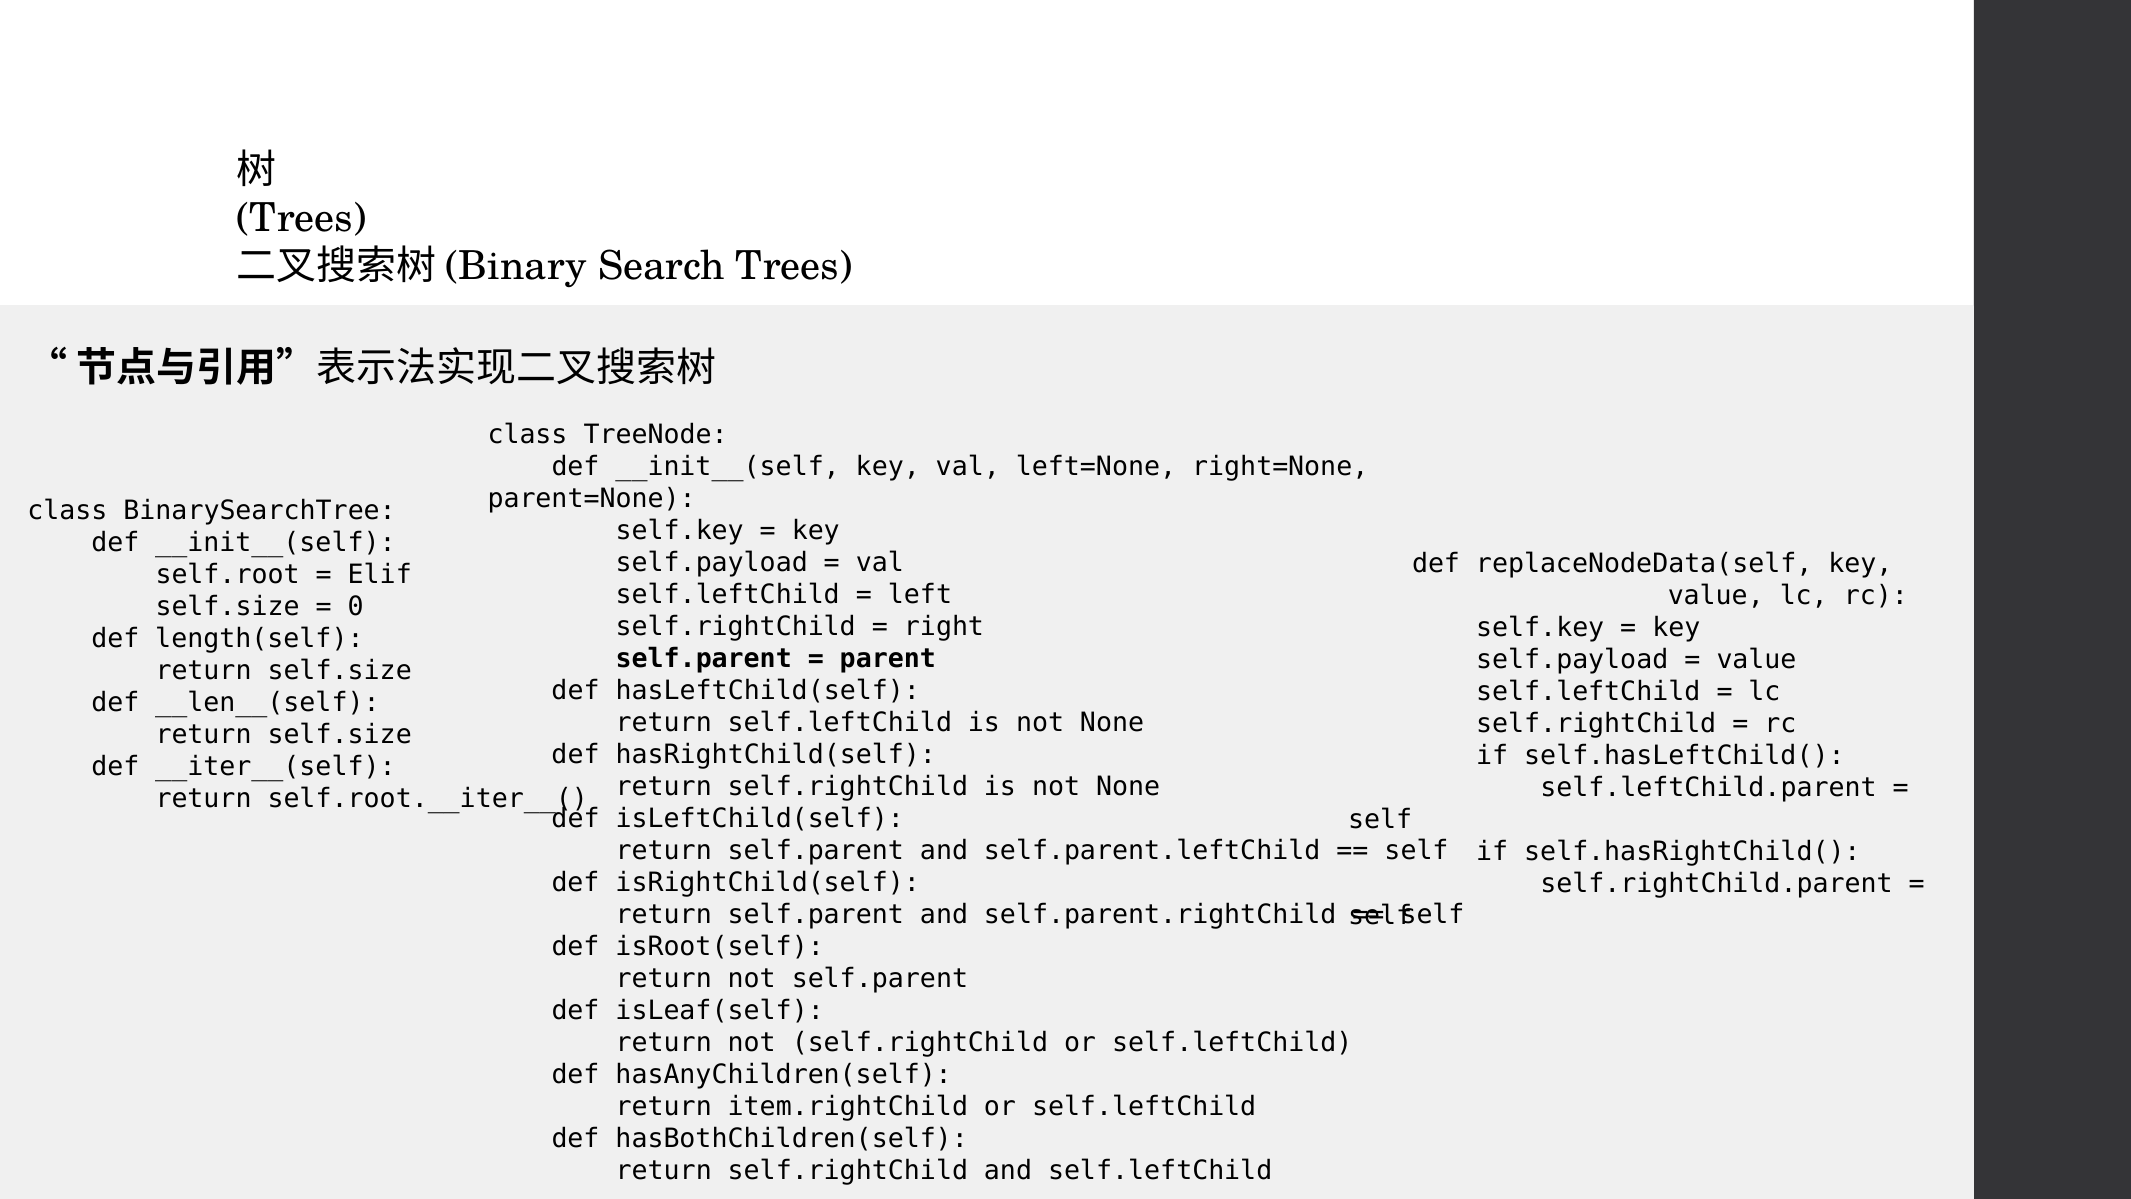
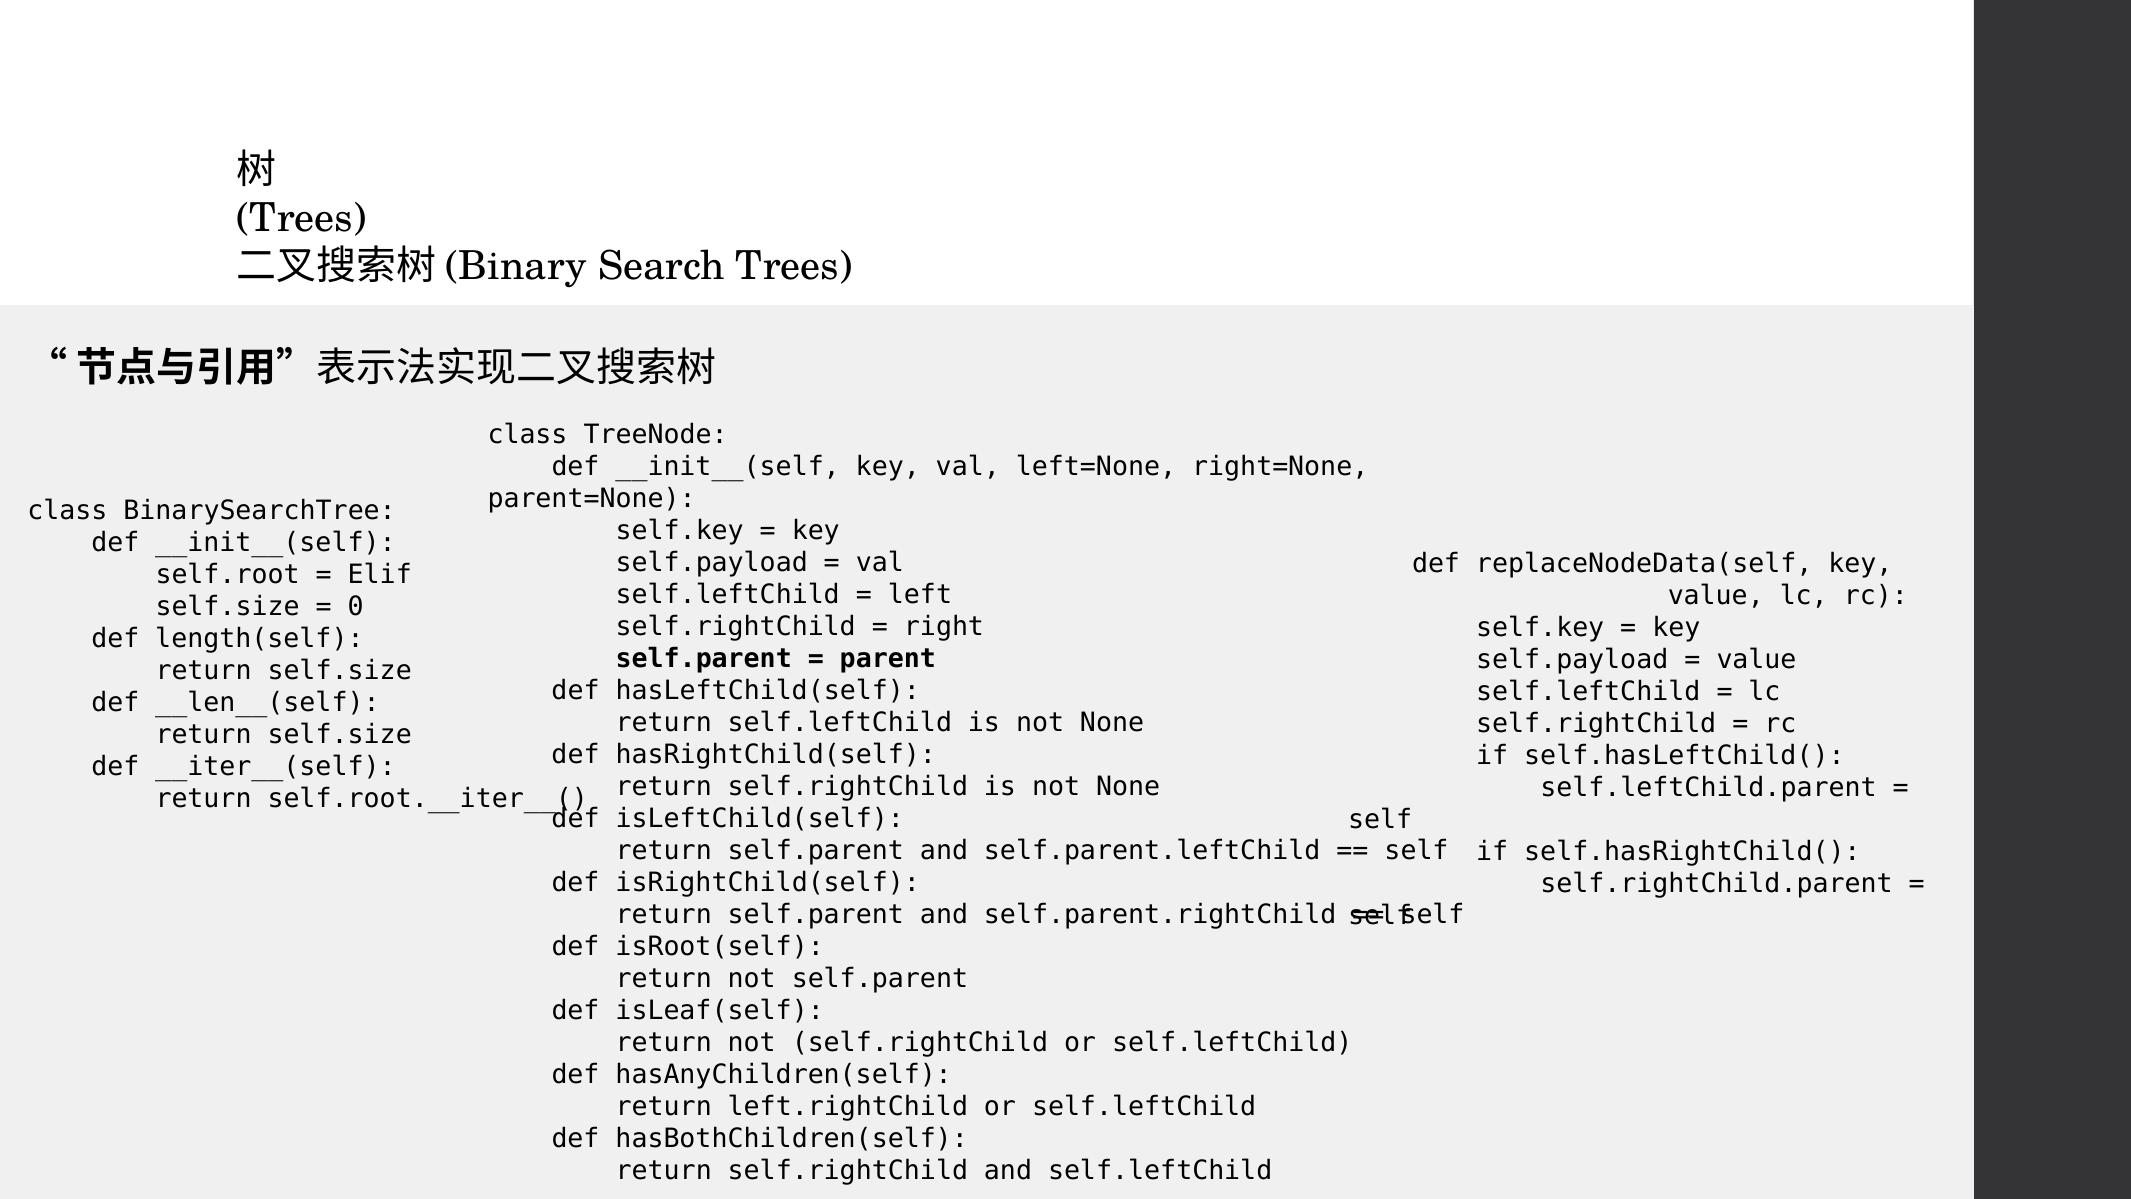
item.rightChild: item.rightChild -> left.rightChild
